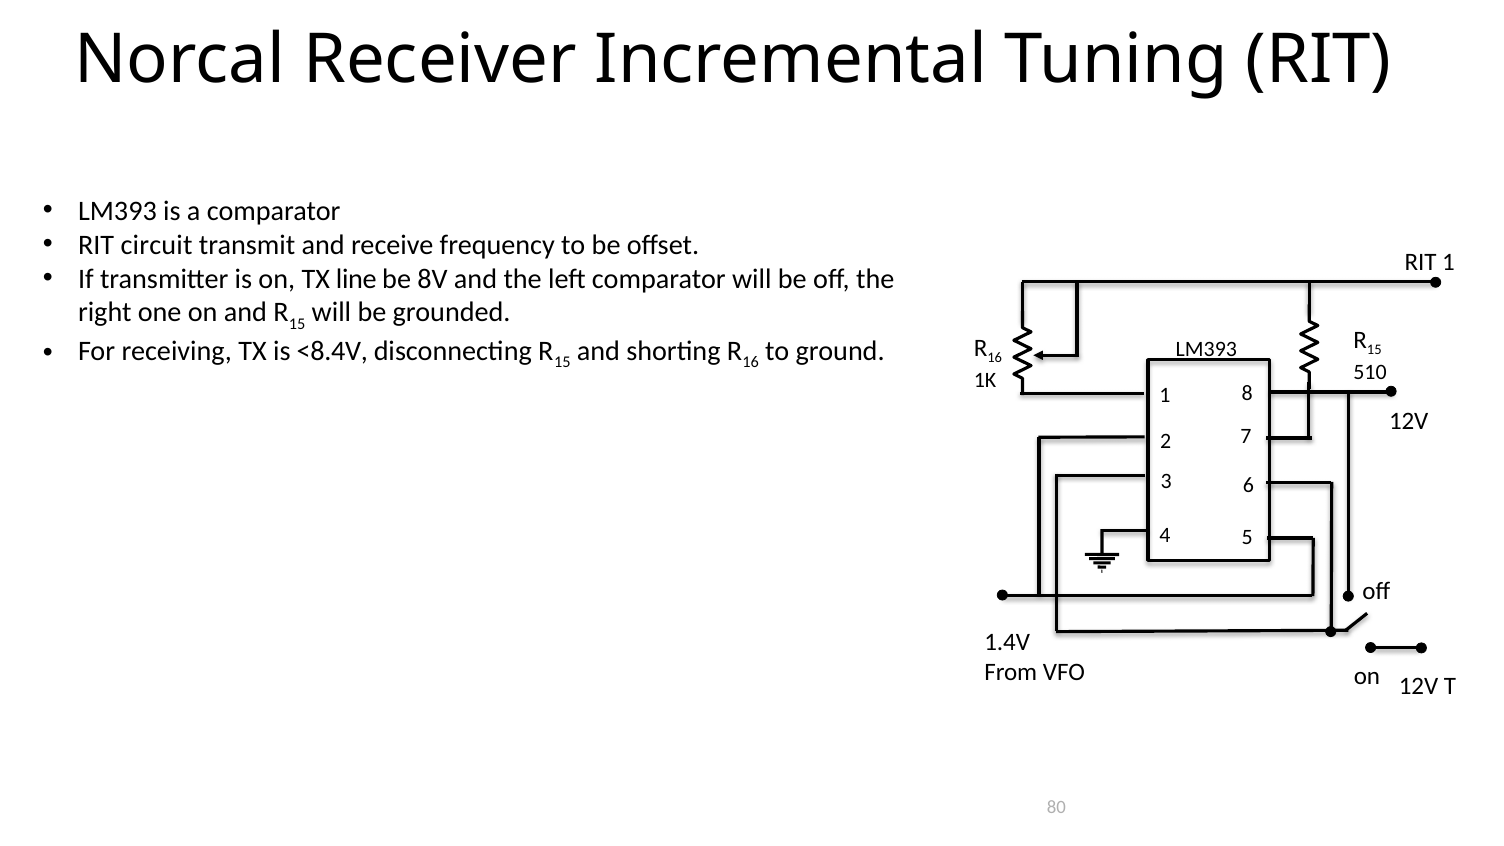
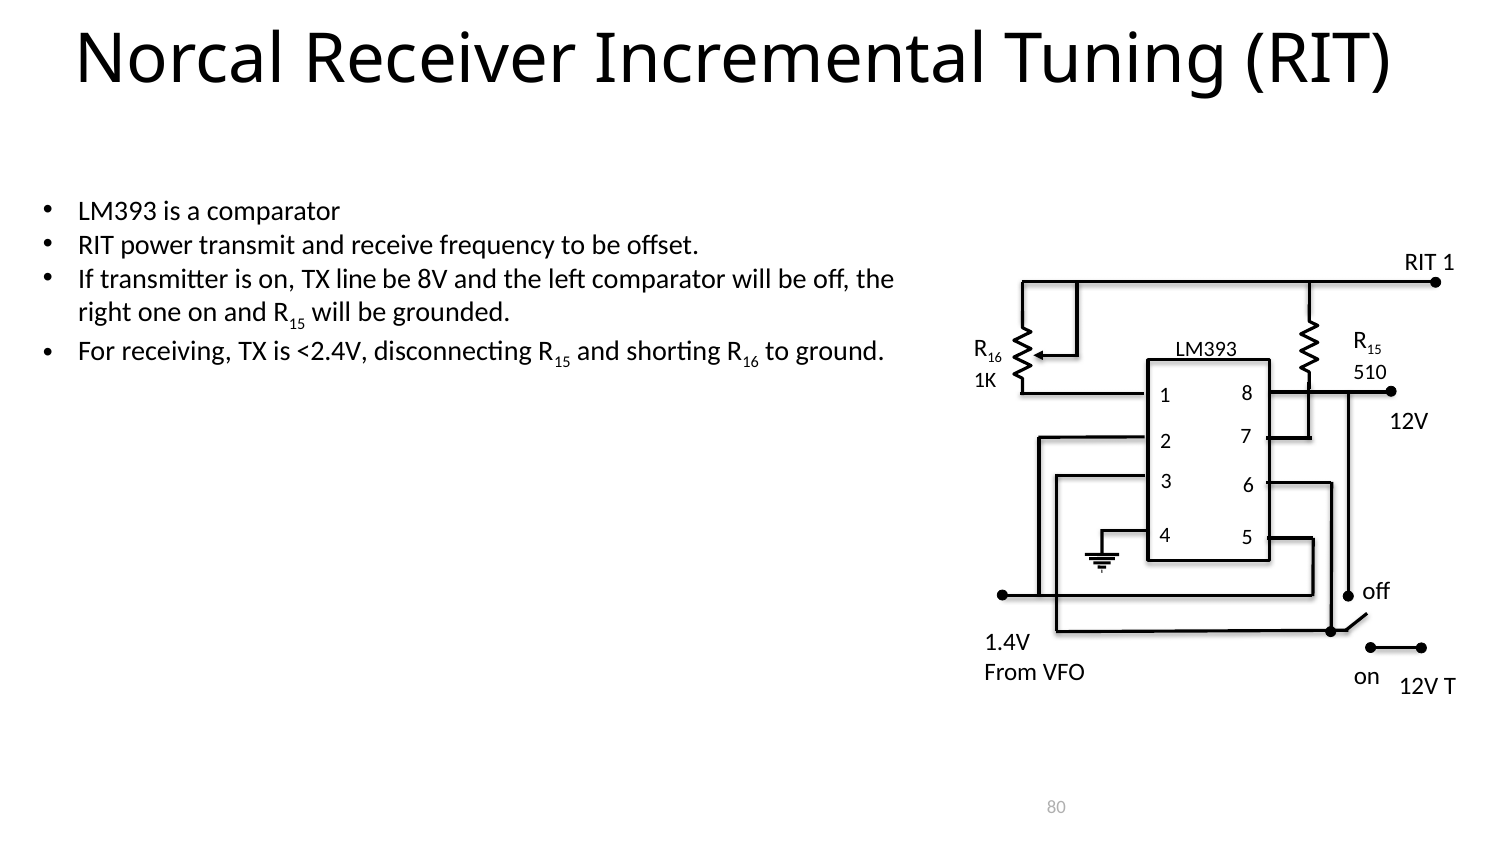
circuit: circuit -> power
<8.4V: <8.4V -> <2.4V
